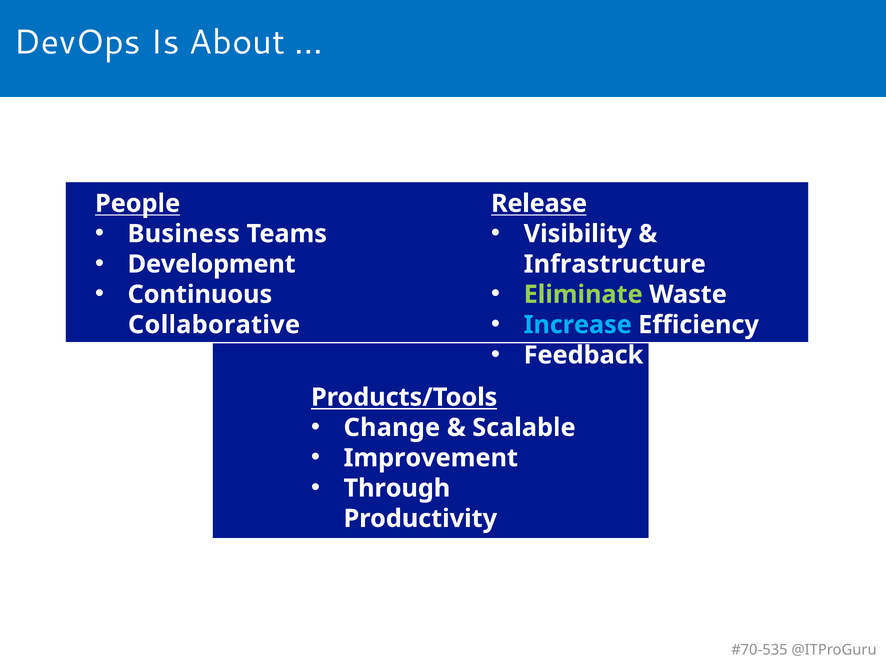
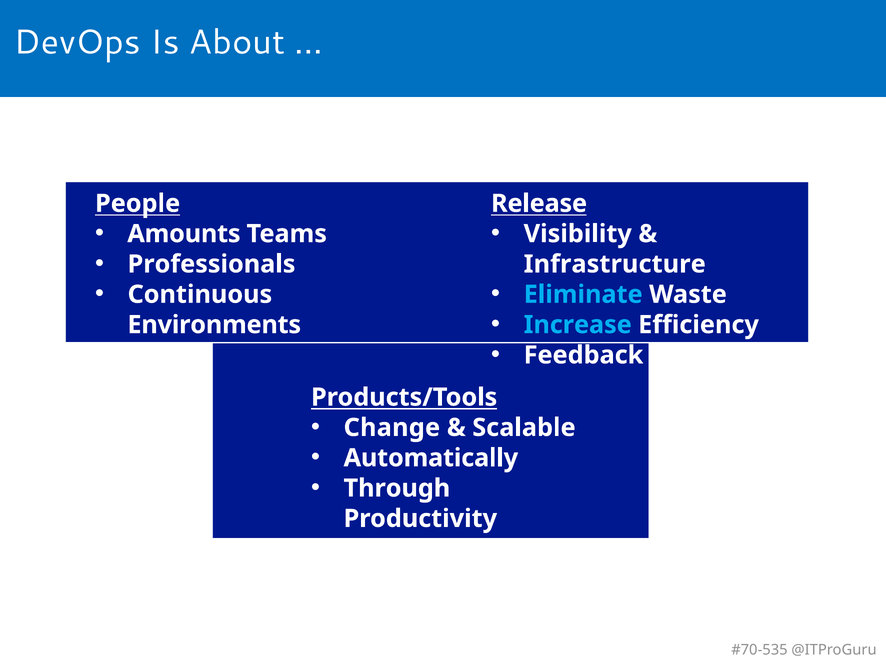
Business: Business -> Amounts
Development: Development -> Professionals
Eliminate colour: light green -> light blue
Collaborative: Collaborative -> Environments
Improvement: Improvement -> Automatically
